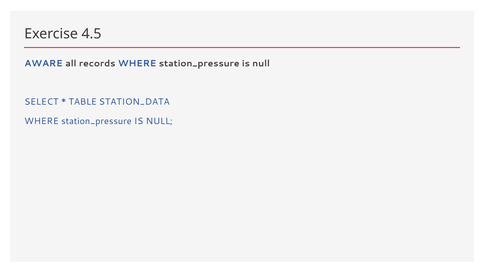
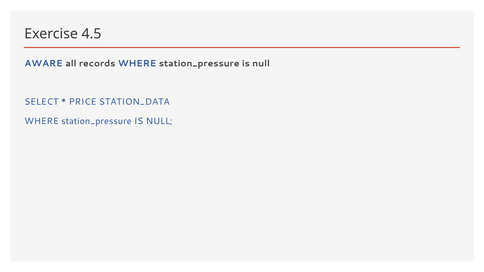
TABLE: TABLE -> PRICE
